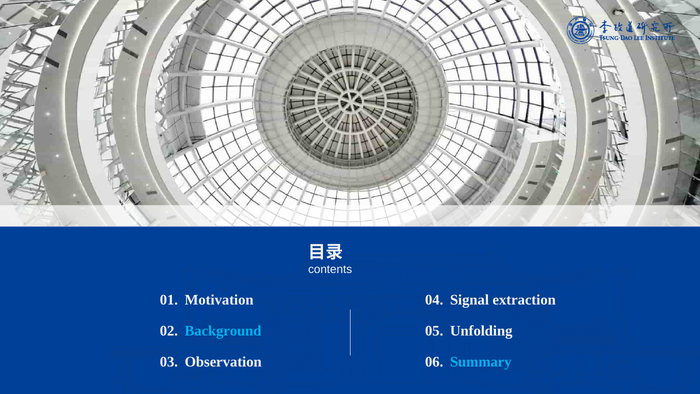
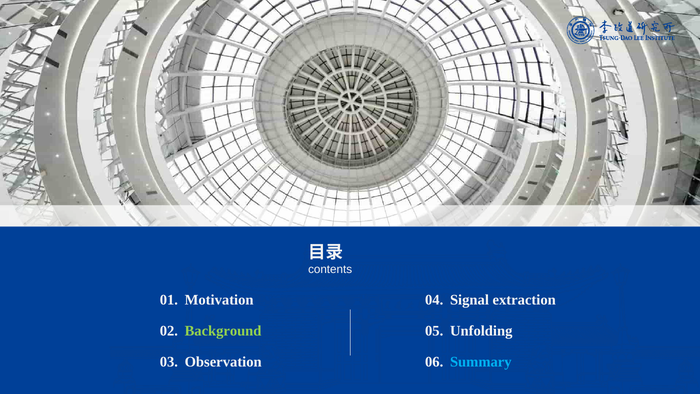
Background colour: light blue -> light green
